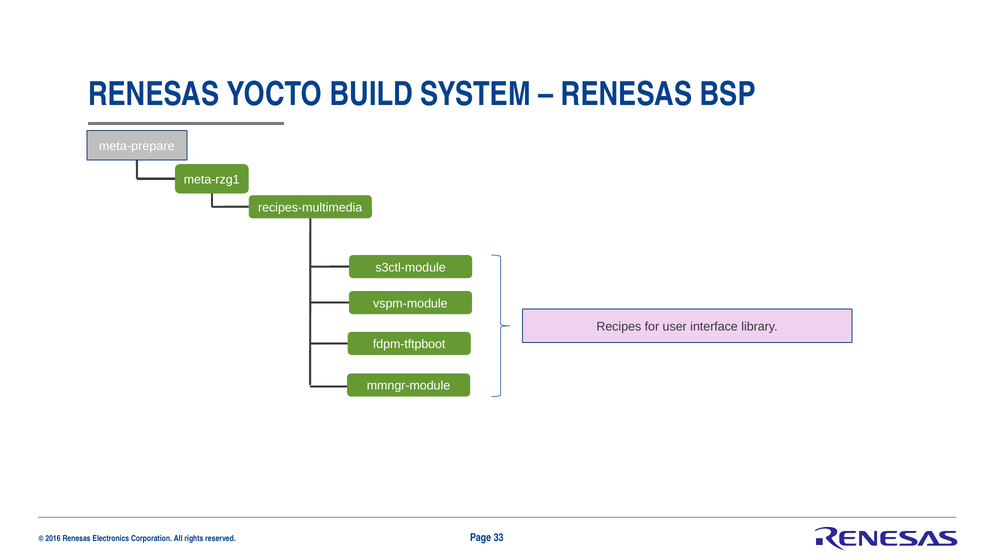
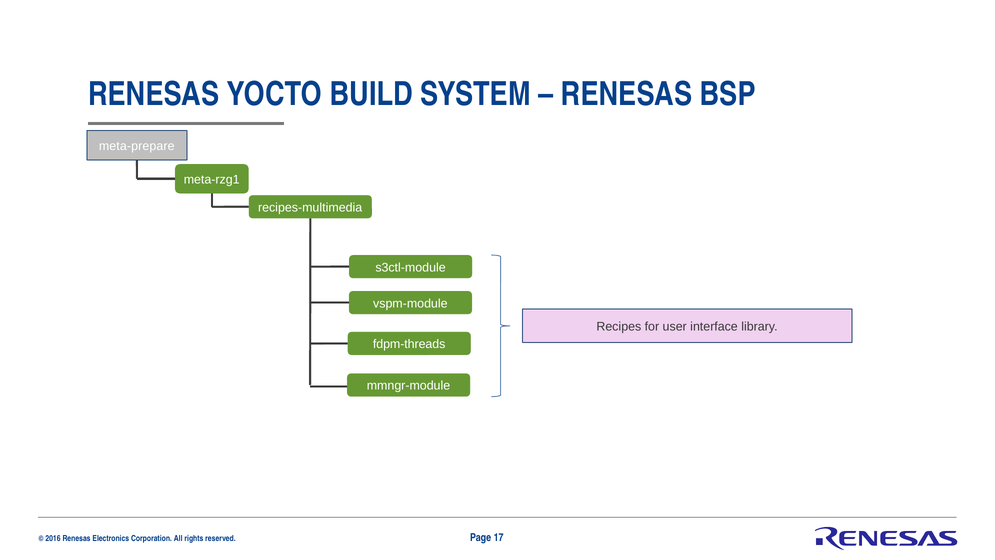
fdpm-tftpboot: fdpm-tftpboot -> fdpm-threads
33: 33 -> 17
